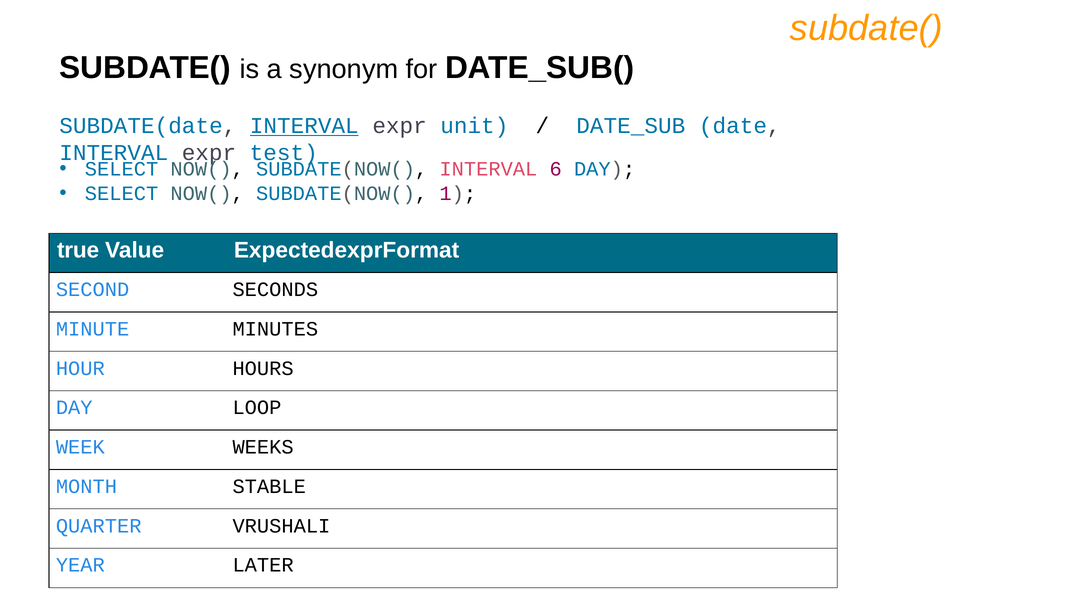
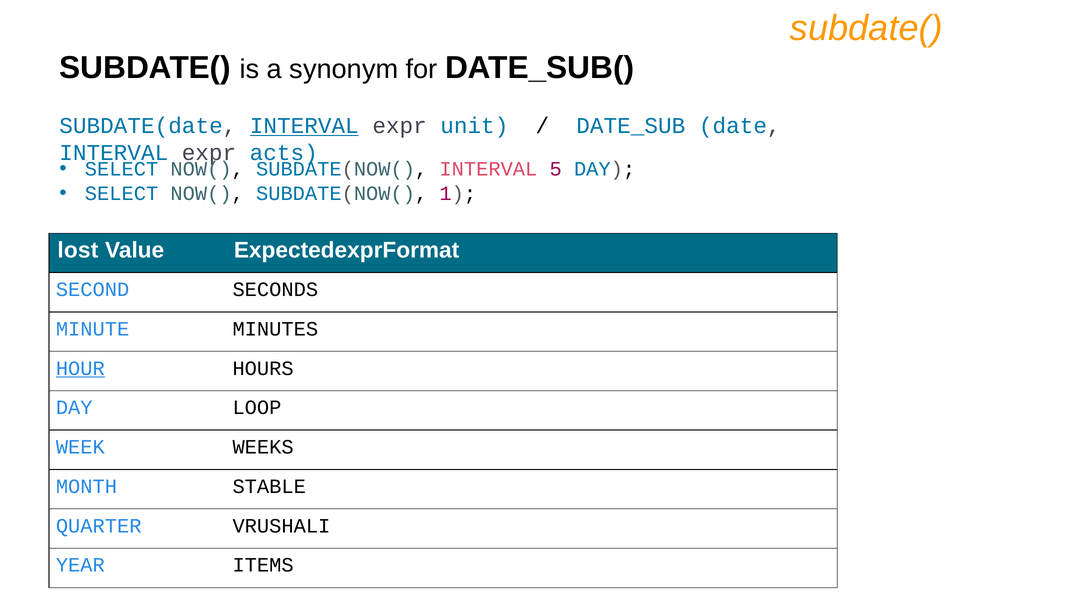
test: test -> acts
6: 6 -> 5
true: true -> lost
HOUR underline: none -> present
LATER: LATER -> ITEMS
